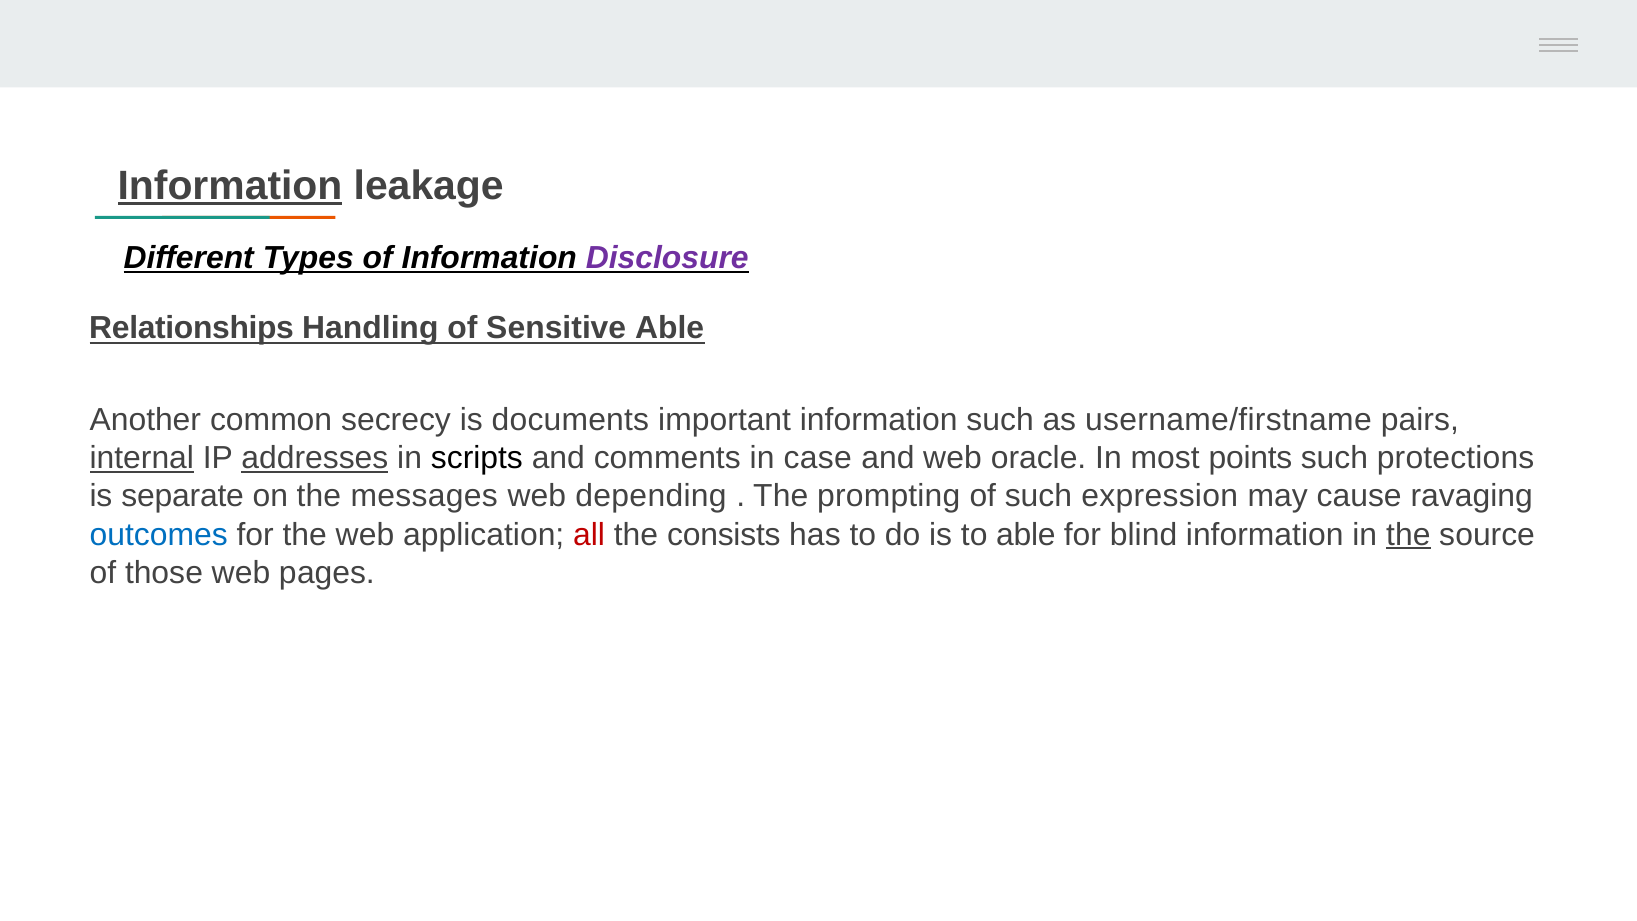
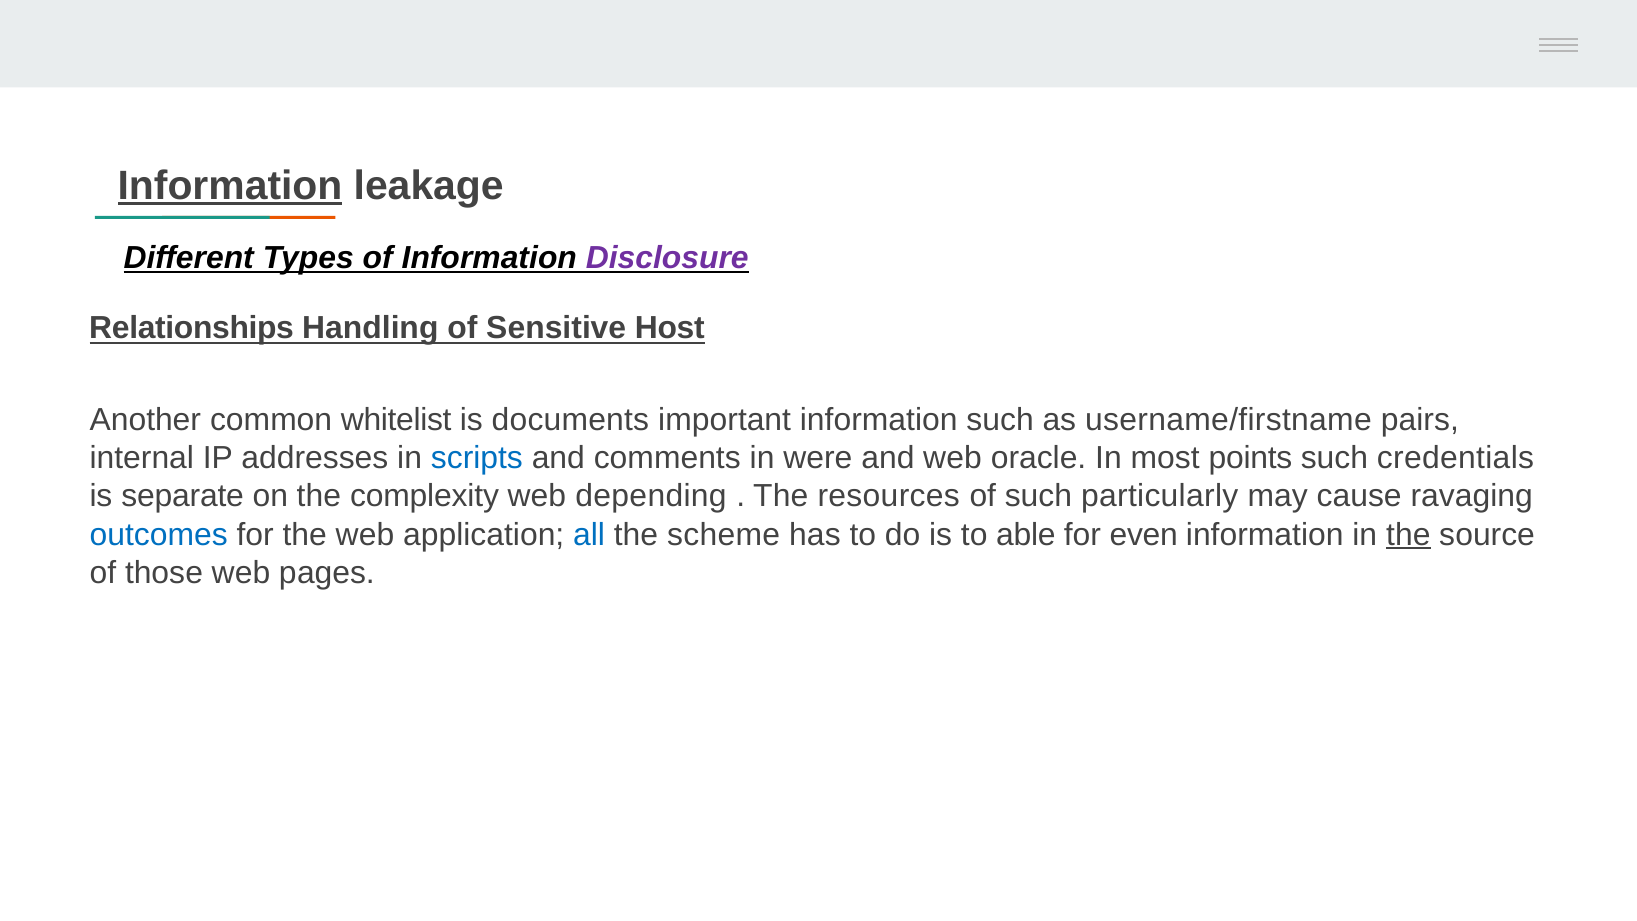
Sensitive Able: Able -> Host
secrecy: secrecy -> whitelist
internal underline: present -> none
addresses underline: present -> none
scripts colour: black -> blue
case: case -> were
protections: protections -> credentials
messages: messages -> complexity
prompting: prompting -> resources
expression: expression -> particularly
all colour: red -> blue
consists: consists -> scheme
blind: blind -> even
